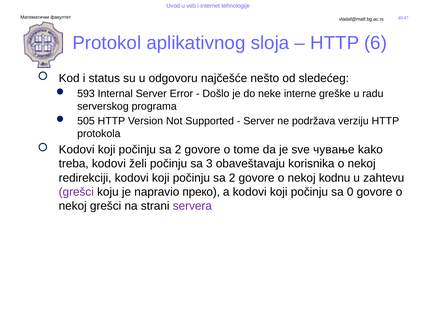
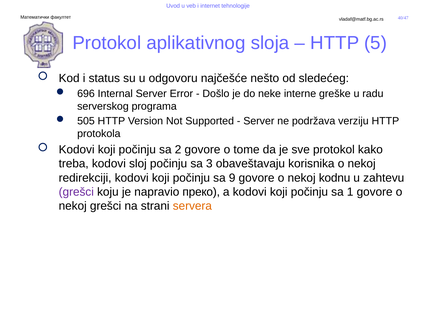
6: 6 -> 5
593: 593 -> 696
sve чување: чување -> protokol
želi: želi -> sloj
2 at (232, 178): 2 -> 9
0: 0 -> 1
servera colour: purple -> orange
